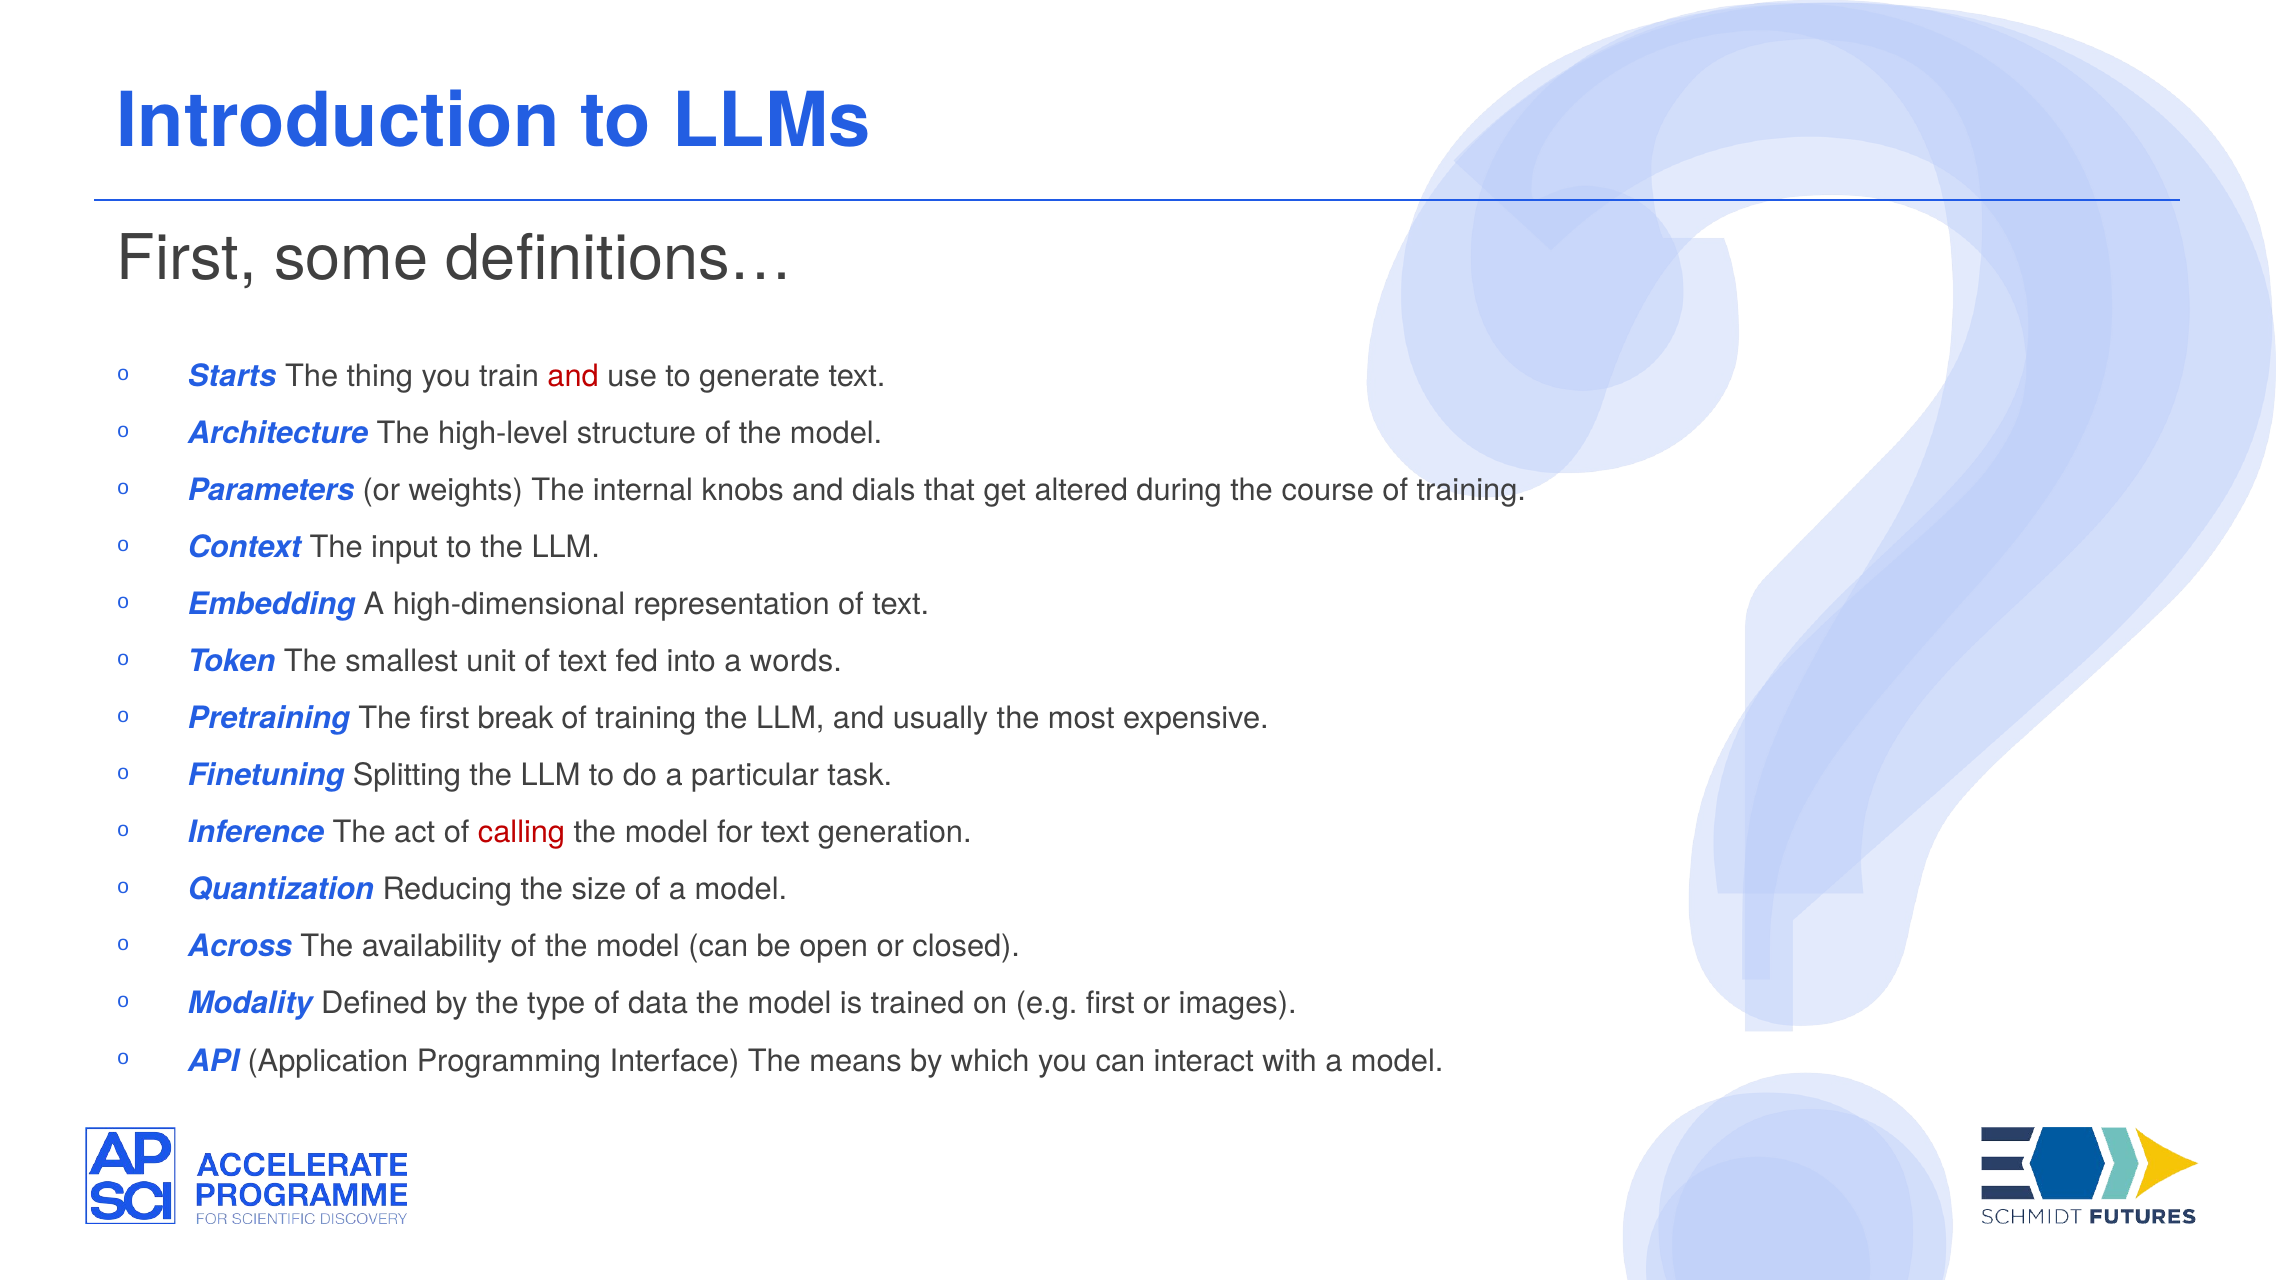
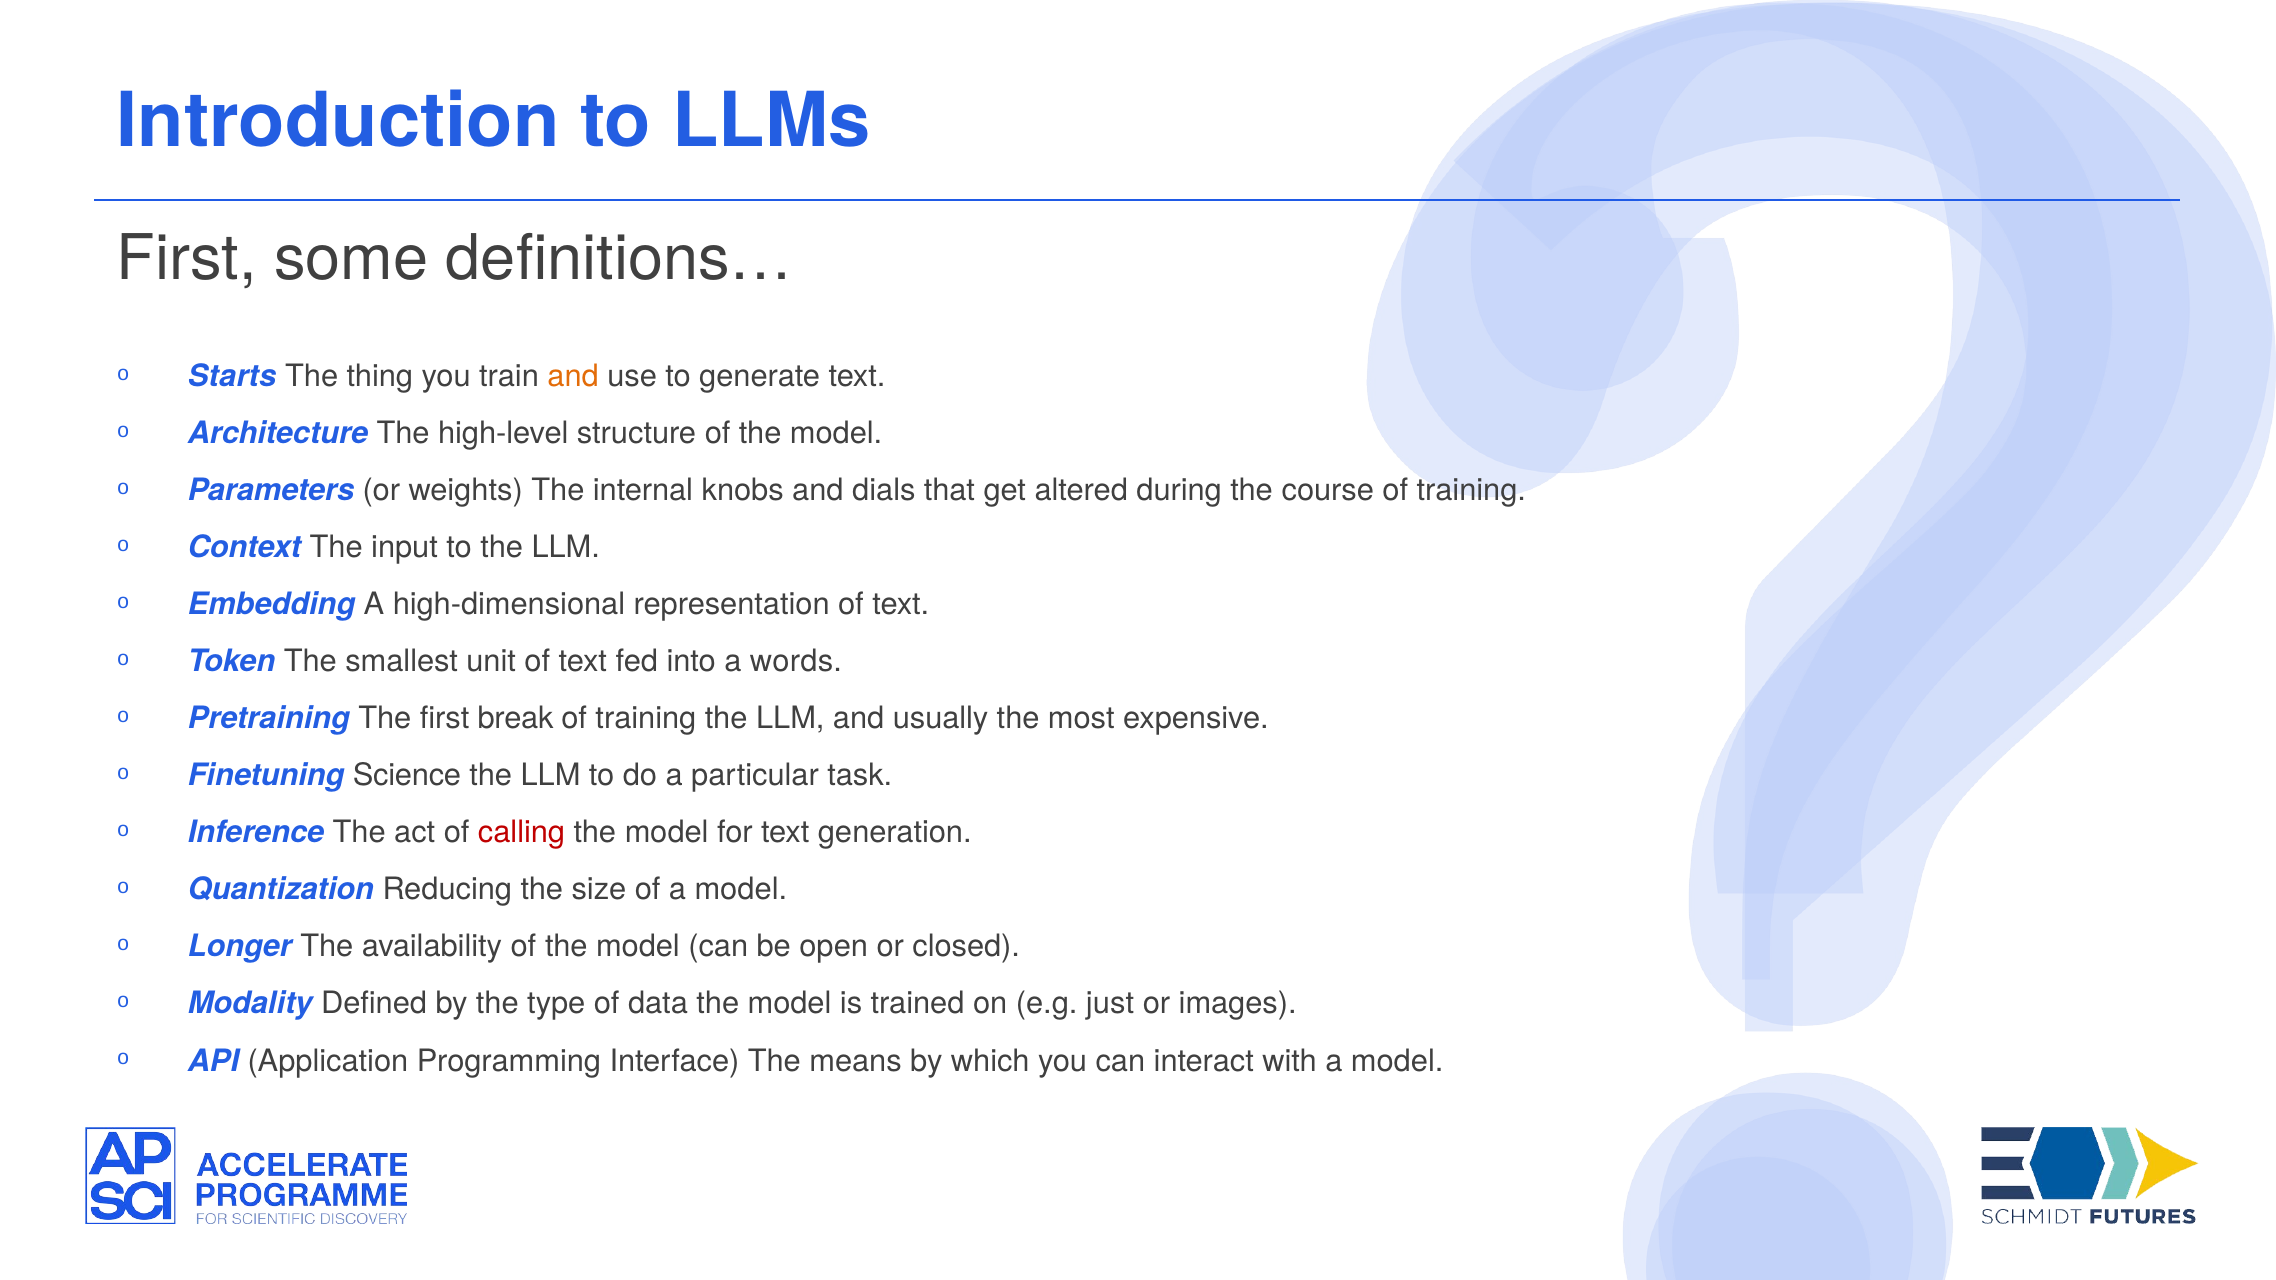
and at (573, 376) colour: red -> orange
Splitting: Splitting -> Science
Across: Across -> Longer
e.g first: first -> just
